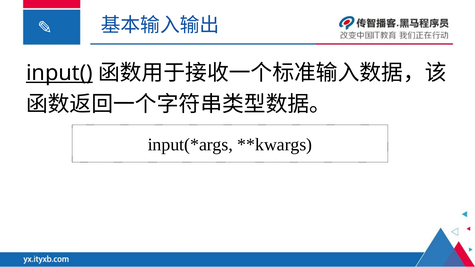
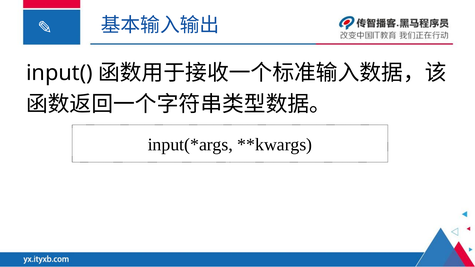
input( underline: present -> none
